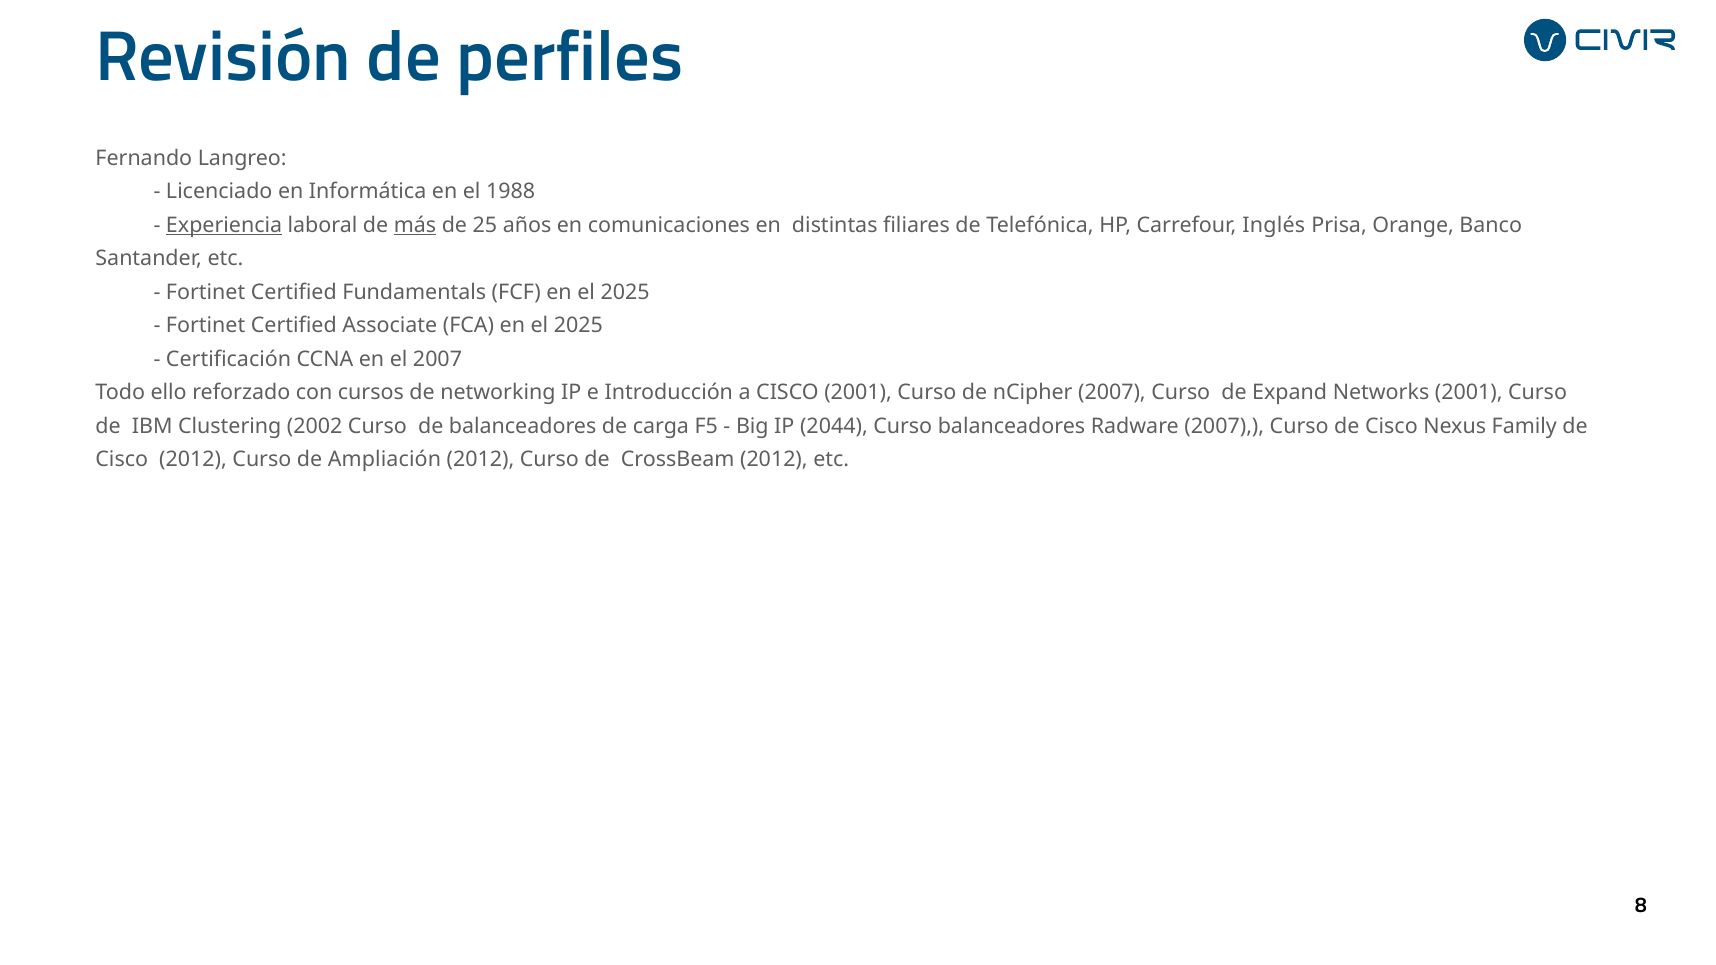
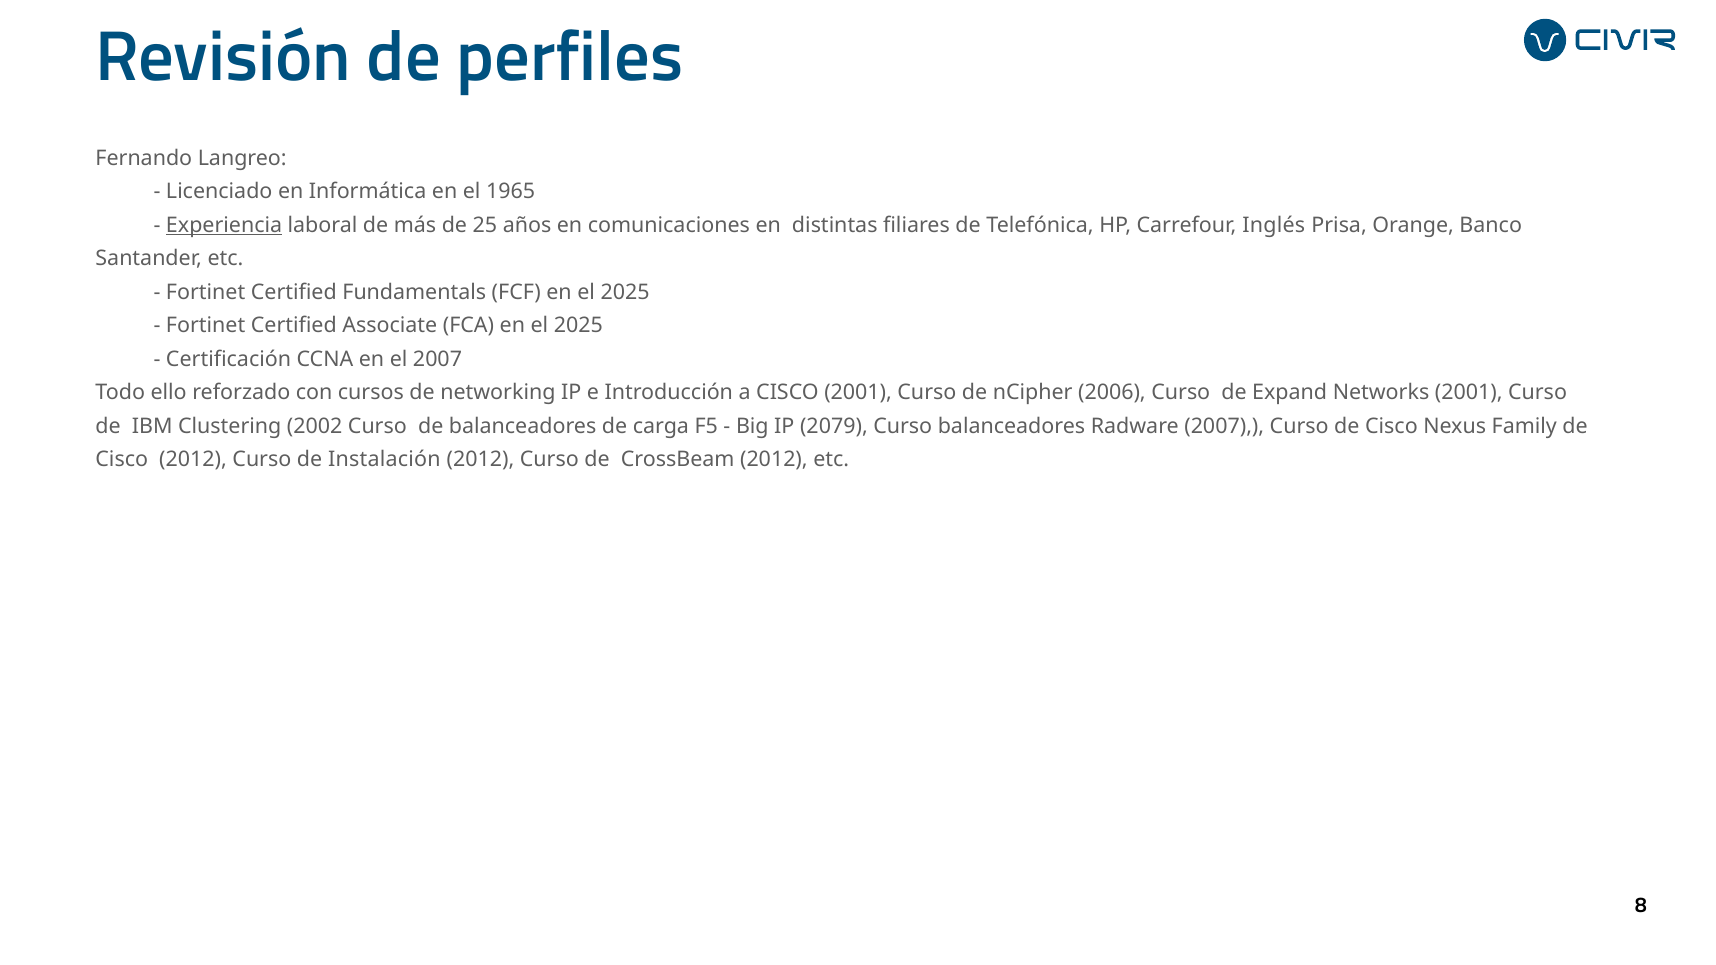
1988: 1988 -> 1965
más underline: present -> none
nCipher 2007: 2007 -> 2006
2044: 2044 -> 2079
Ampliación: Ampliación -> Instalación
